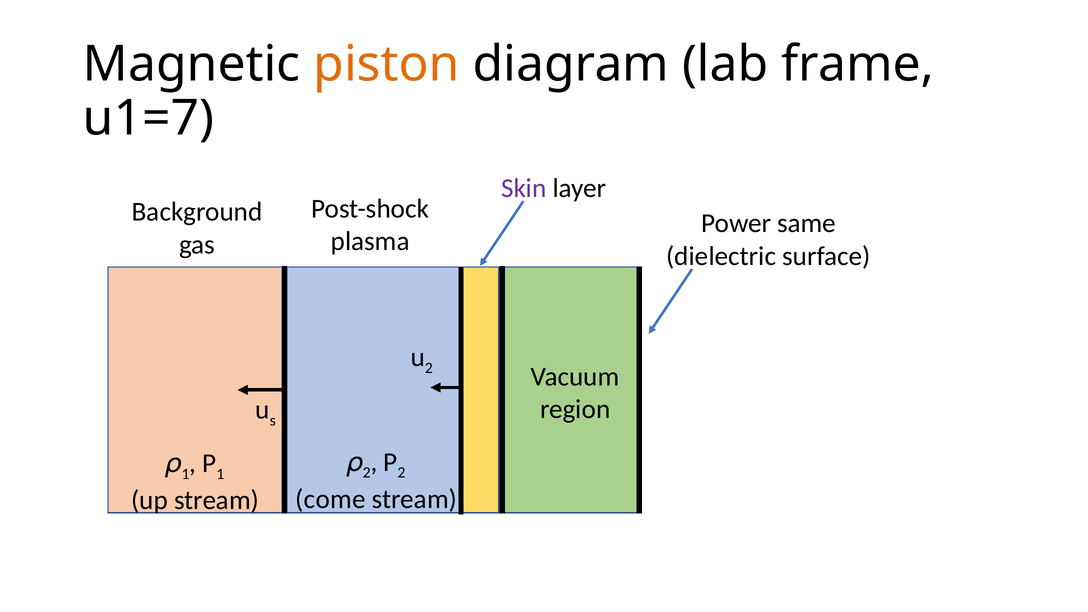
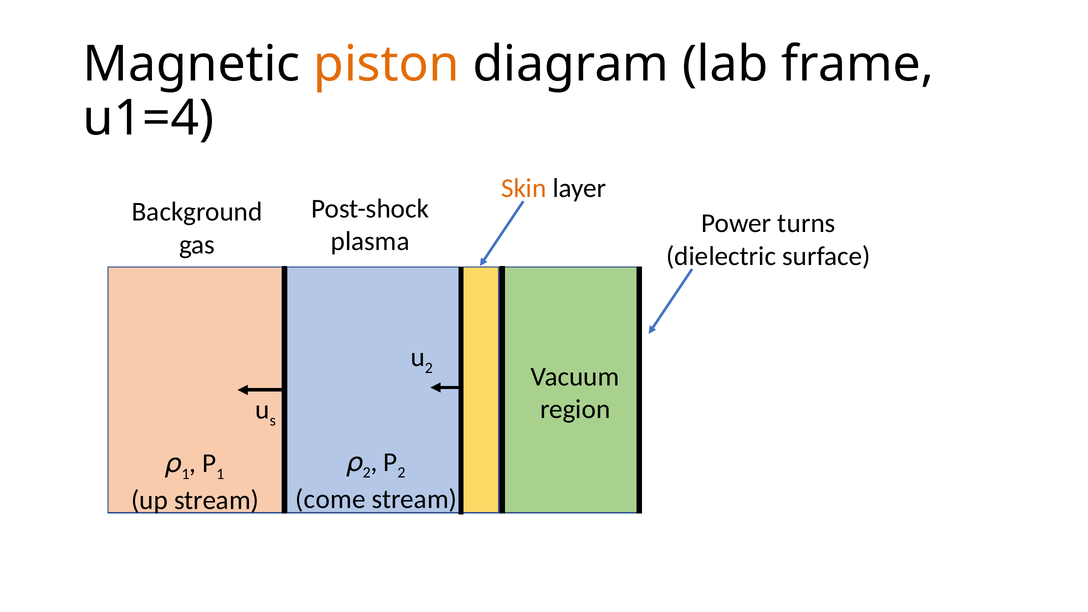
u1=7: u1=7 -> u1=4
Skin colour: purple -> orange
same: same -> turns
